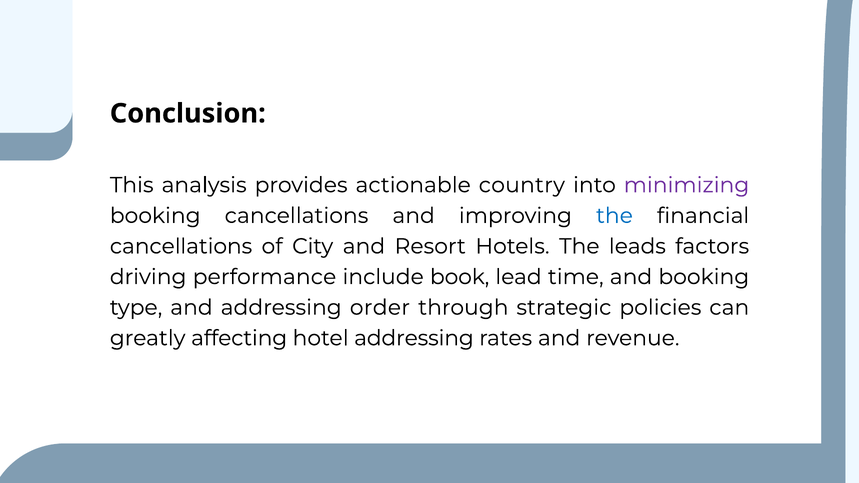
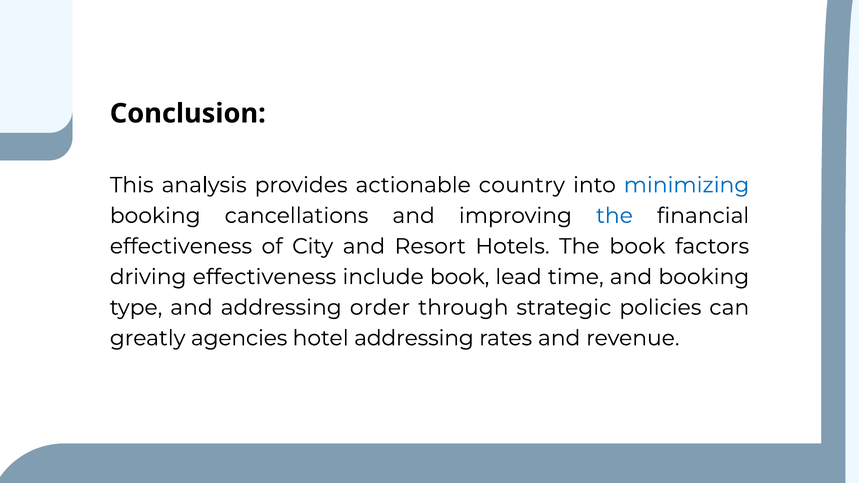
minimizing colour: purple -> blue
cancellations at (181, 246): cancellations -> effectiveness
The leads: leads -> book
driving performance: performance -> effectiveness
affecting: affecting -> agencies
